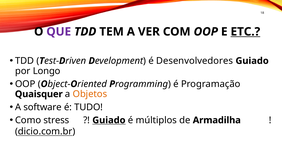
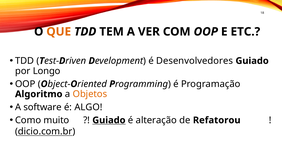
QUE colour: purple -> orange
ETC underline: present -> none
Quaisquer: Quaisquer -> Algoritmo
TUDO: TUDO -> ALGO
stress: stress -> muito
múltiplos: múltiplos -> alteração
Armadilha: Armadilha -> Refatorou
